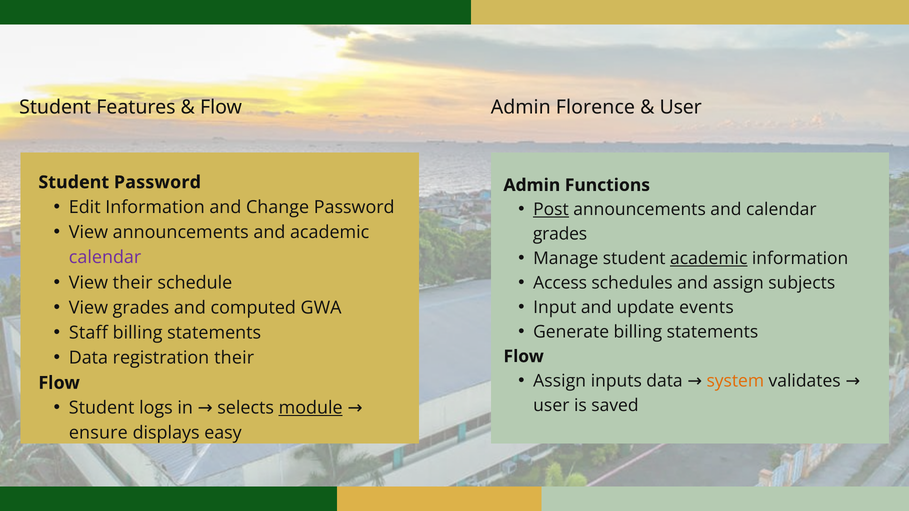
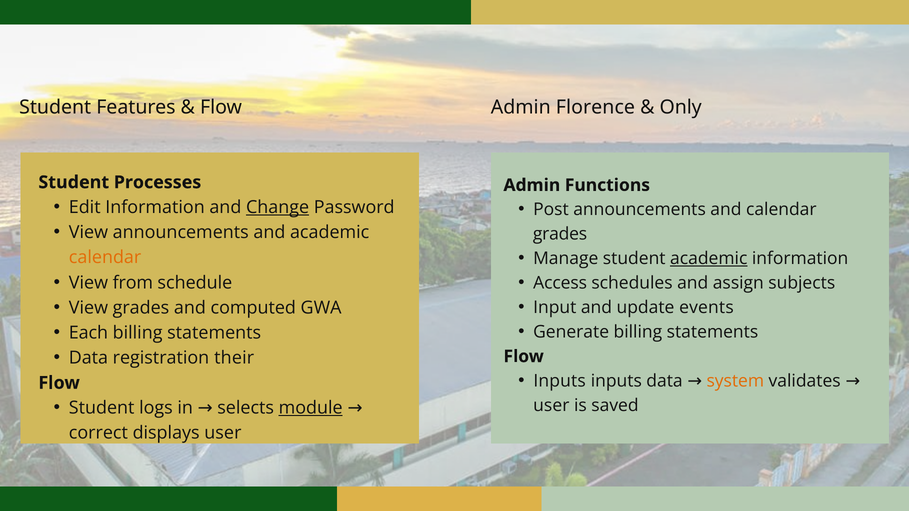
User at (681, 107): User -> Only
Student Password: Password -> Processes
Change underline: none -> present
Post underline: present -> none
calendar at (105, 258) colour: purple -> orange
View their: their -> from
Staff: Staff -> Each
Assign at (560, 381): Assign -> Inputs
ensure: ensure -> correct
displays easy: easy -> user
